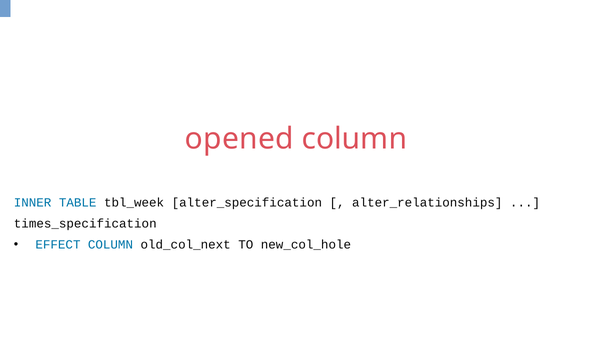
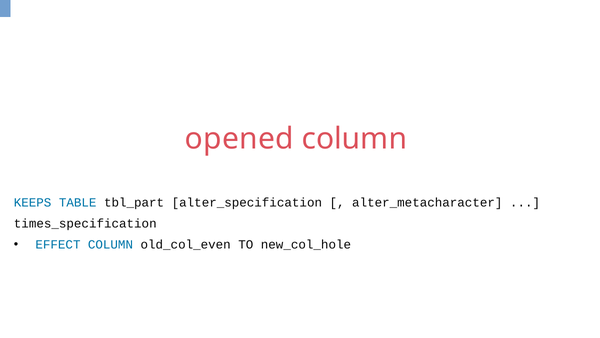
INNER: INNER -> KEEPS
tbl_week: tbl_week -> tbl_part
alter_relationships: alter_relationships -> alter_metacharacter
old_col_next: old_col_next -> old_col_even
